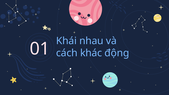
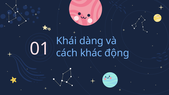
nhau: nhau -> dàng
